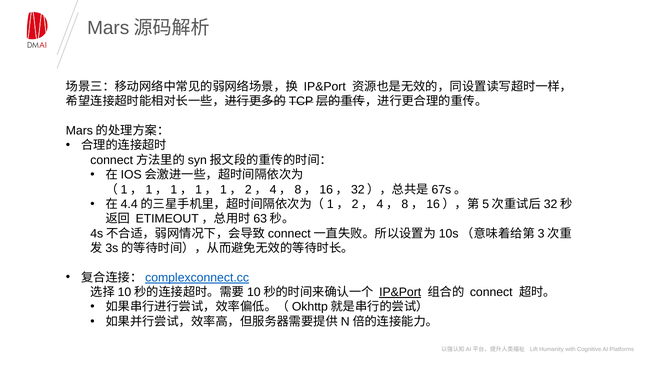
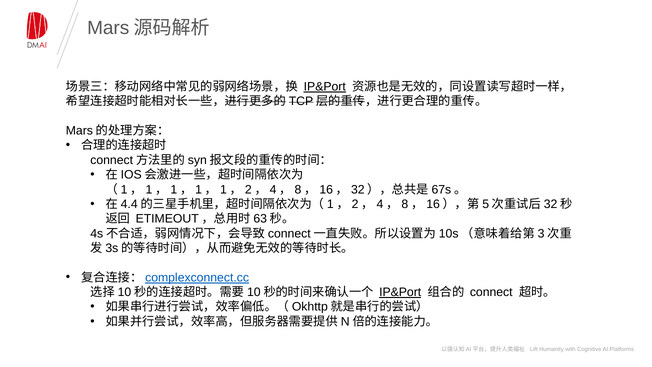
IP&Port at (325, 87) underline: none -> present
